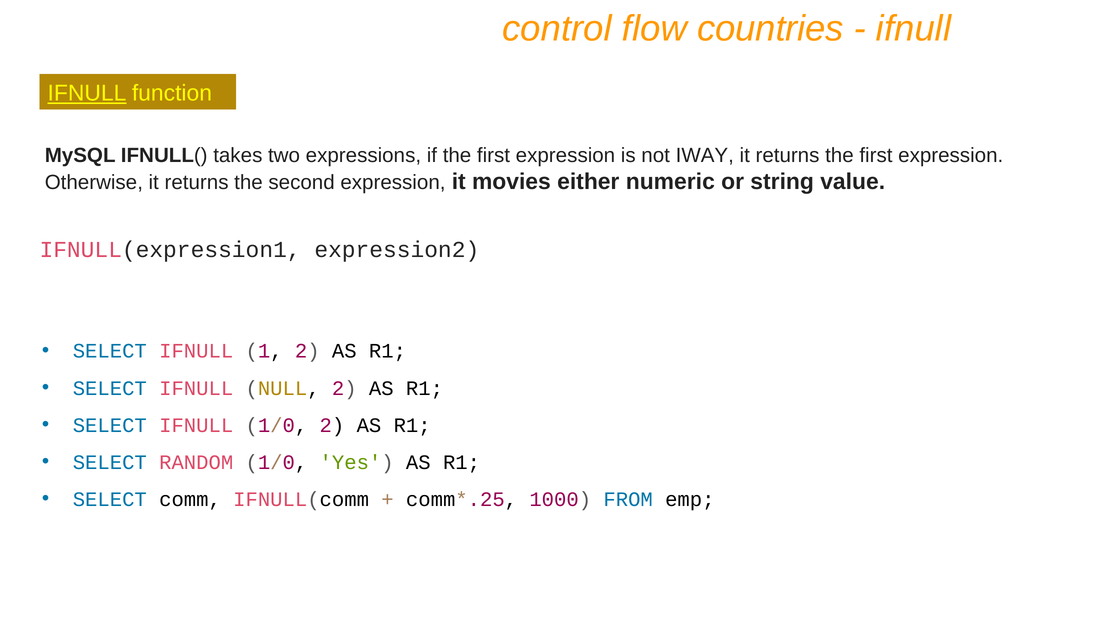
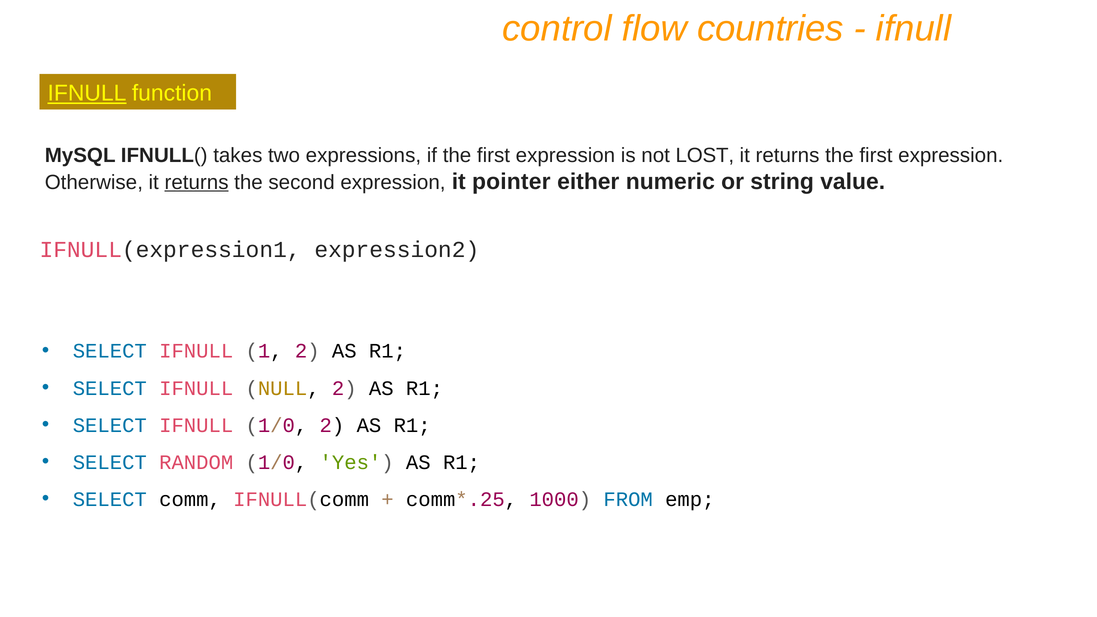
IWAY: IWAY -> LOST
returns at (197, 182) underline: none -> present
movies: movies -> pointer
